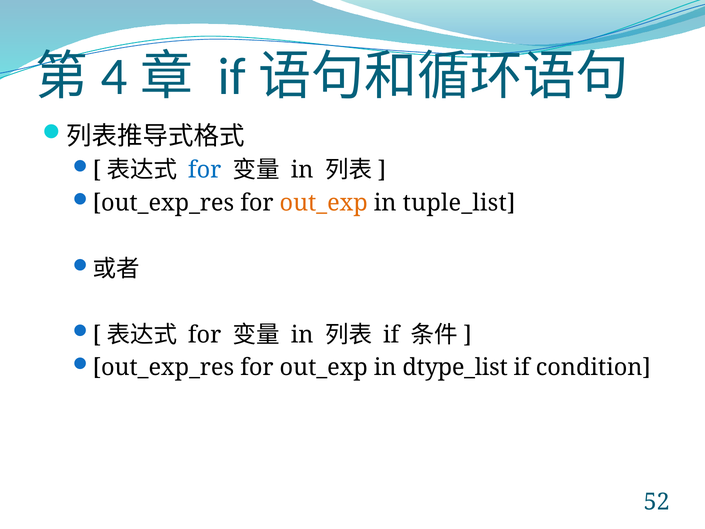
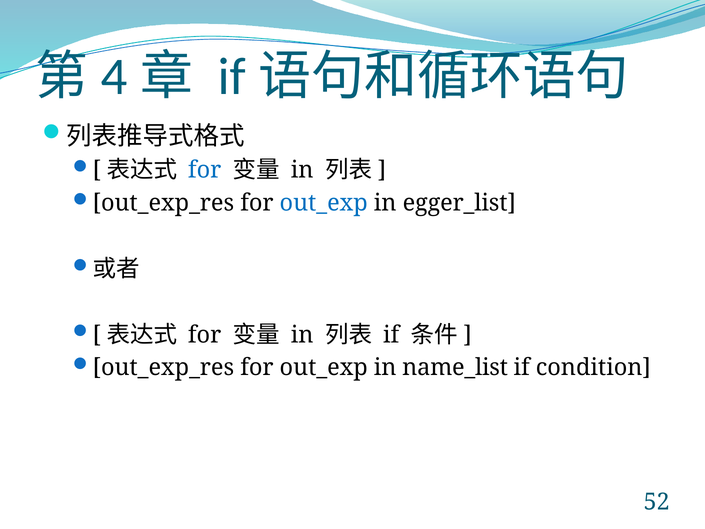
out_exp at (324, 203) colour: orange -> blue
tuple_list: tuple_list -> egger_list
dtype_list: dtype_list -> name_list
